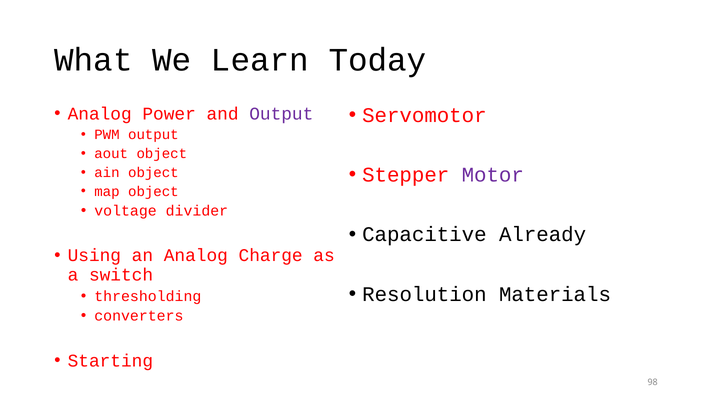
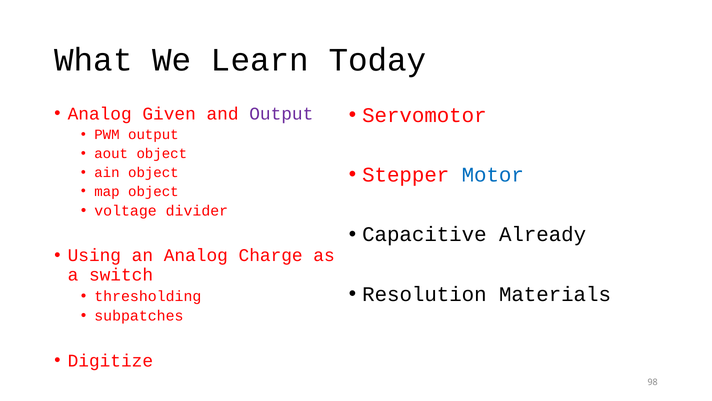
Power: Power -> Given
Motor colour: purple -> blue
converters: converters -> subpatches
Starting: Starting -> Digitize
